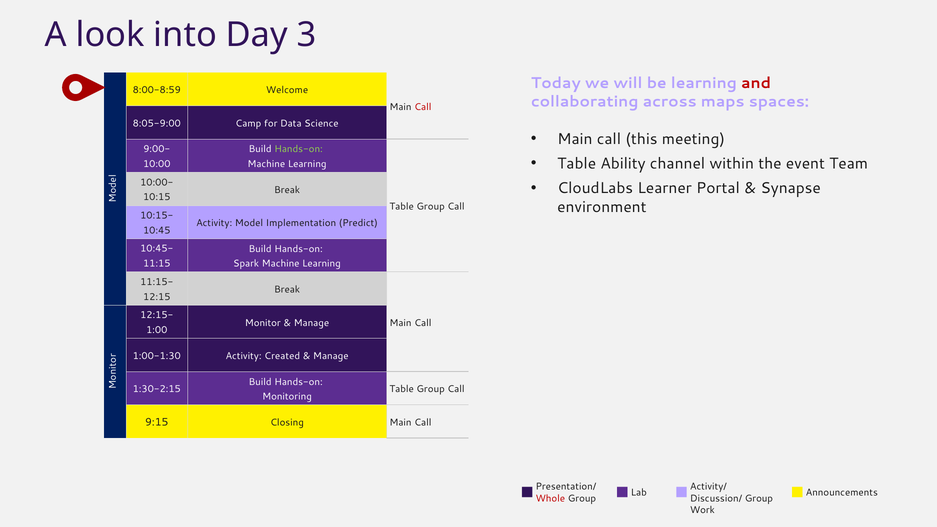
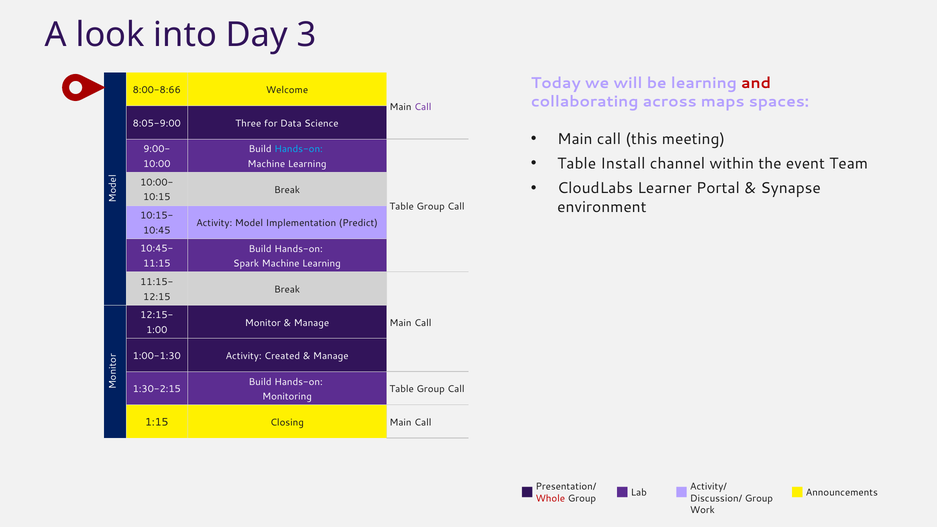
8:00-8:59: 8:00-8:59 -> 8:00-8:66
Call at (423, 107) colour: red -> purple
Camp: Camp -> Three
Hands-on at (299, 149) colour: light green -> light blue
Ability: Ability -> Install
9:15: 9:15 -> 1:15
